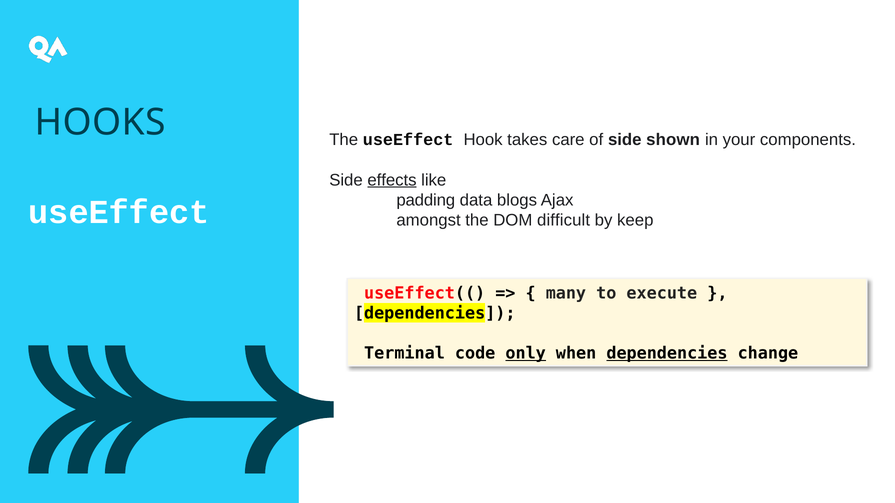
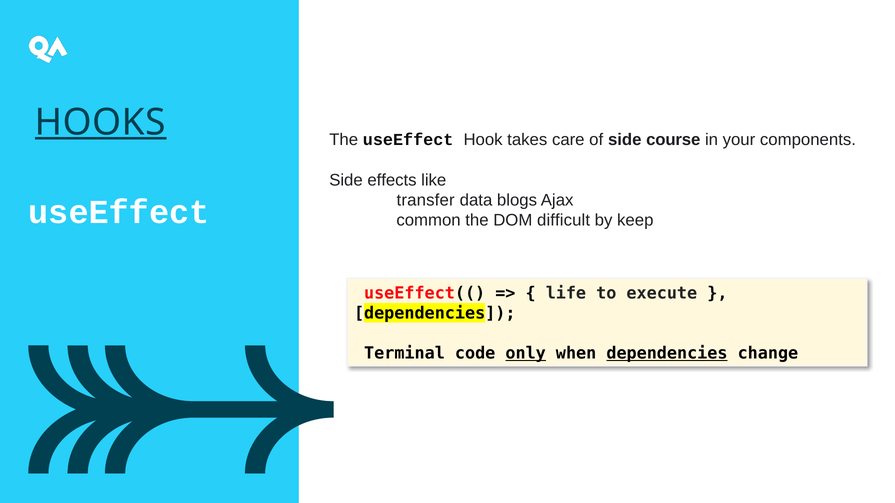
HOOKS underline: none -> present
shown: shown -> course
effects underline: present -> none
padding: padding -> transfer
amongst: amongst -> common
many: many -> life
